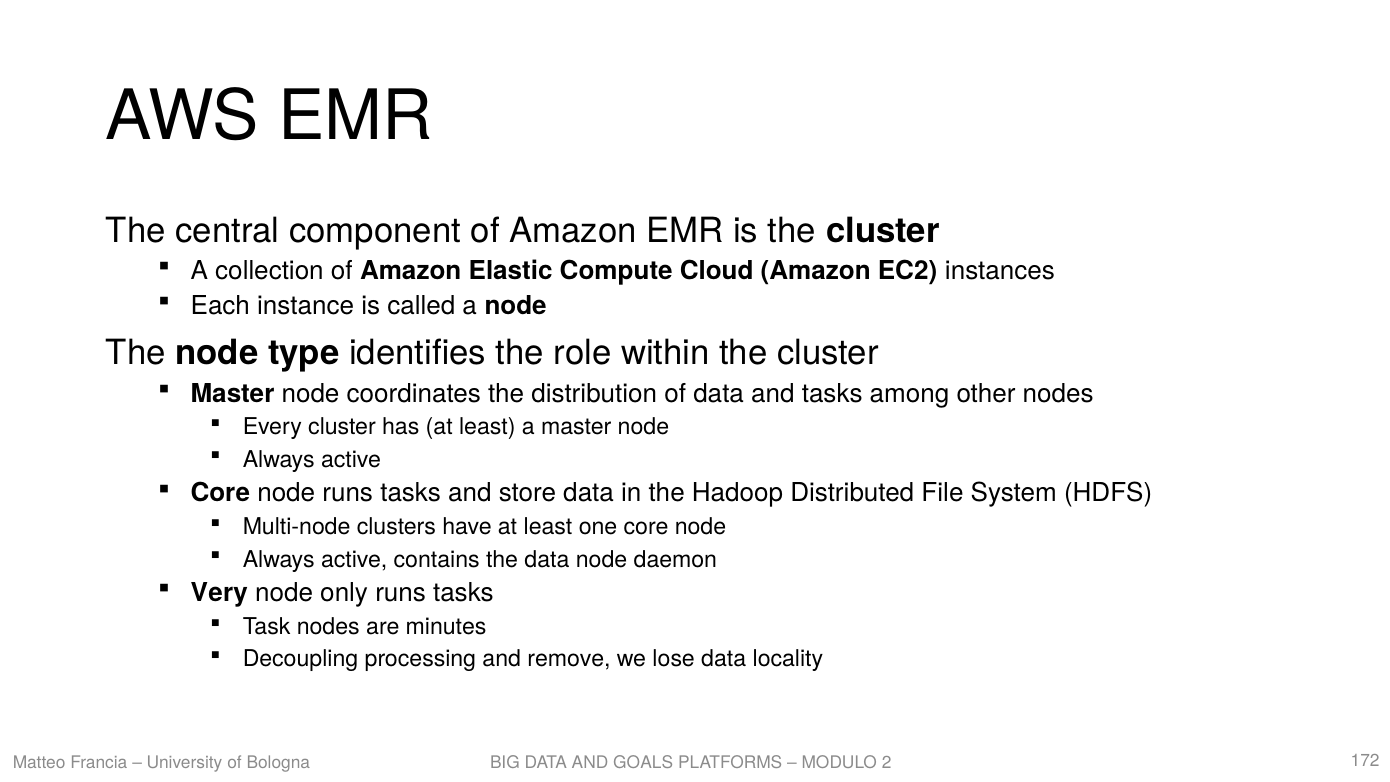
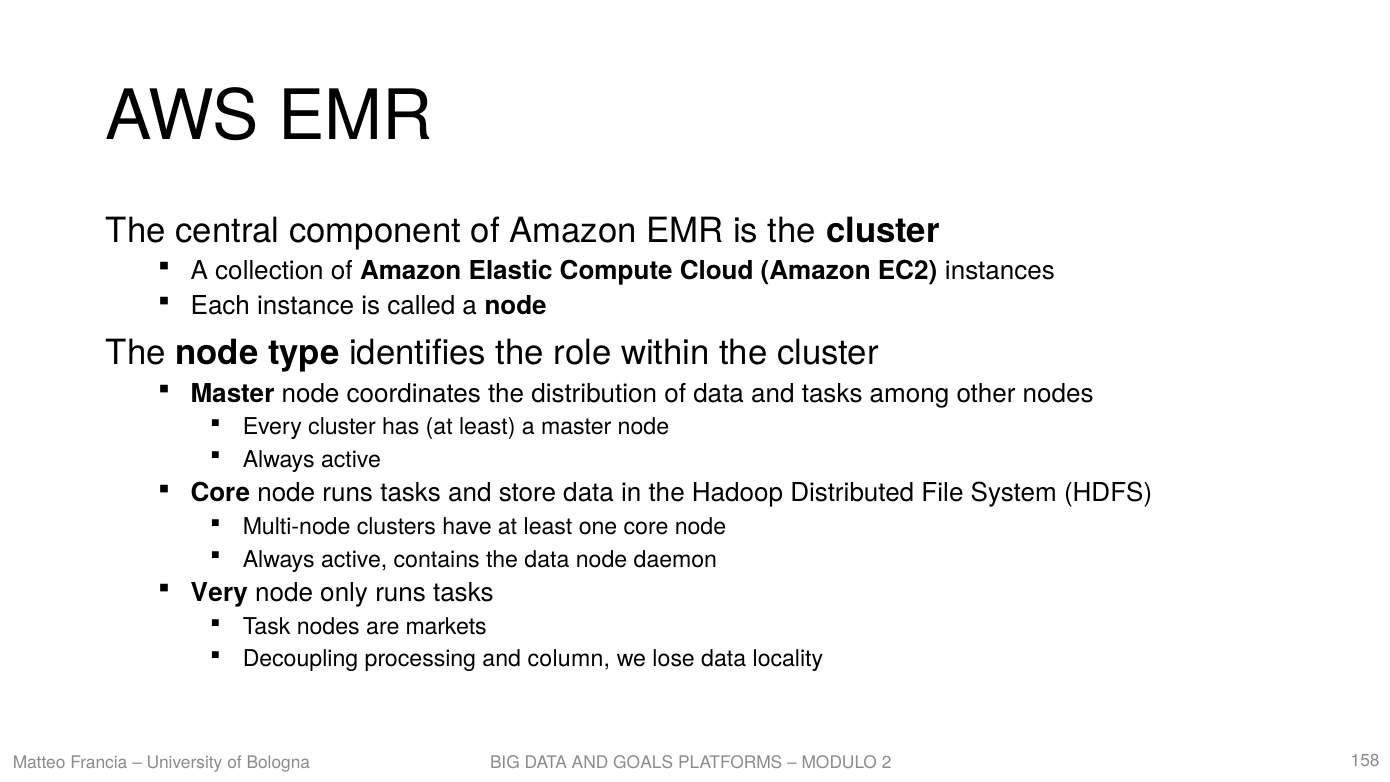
minutes: minutes -> markets
remove: remove -> column
172: 172 -> 158
